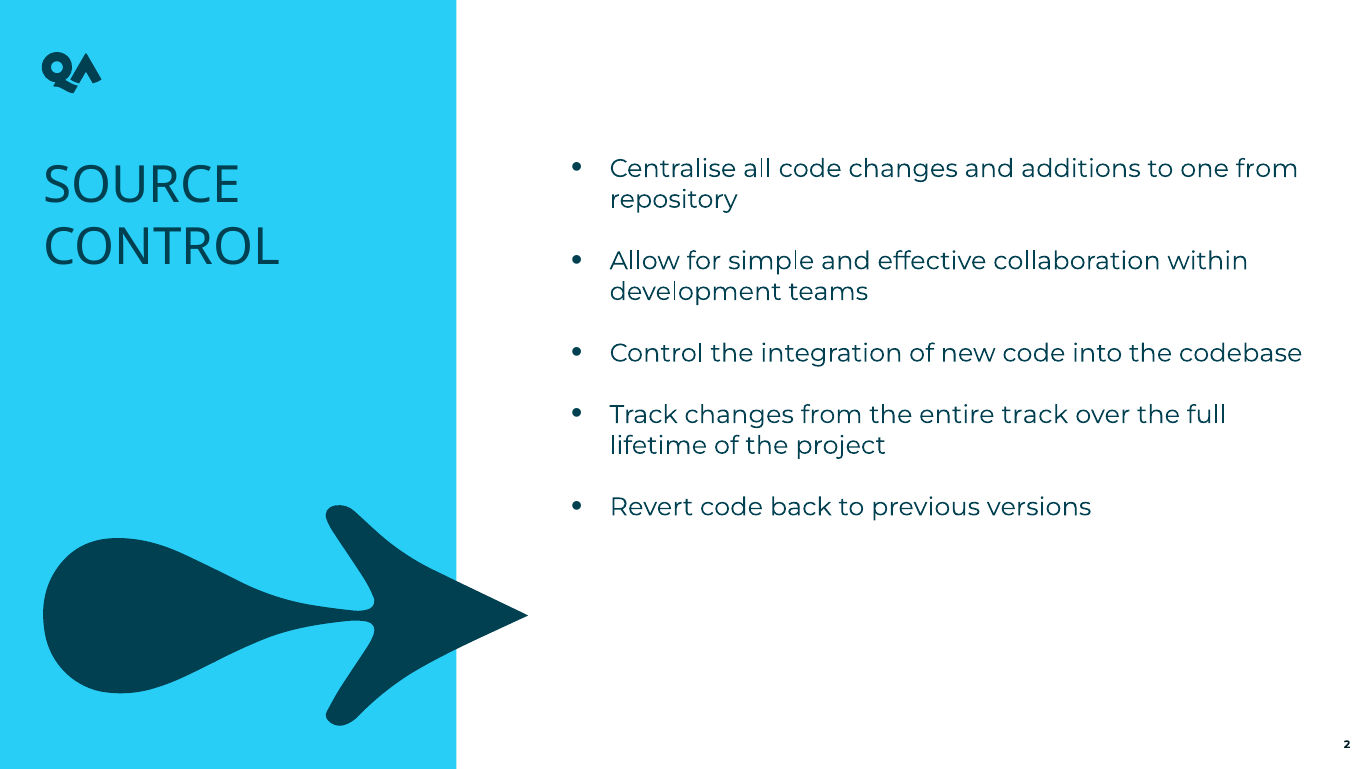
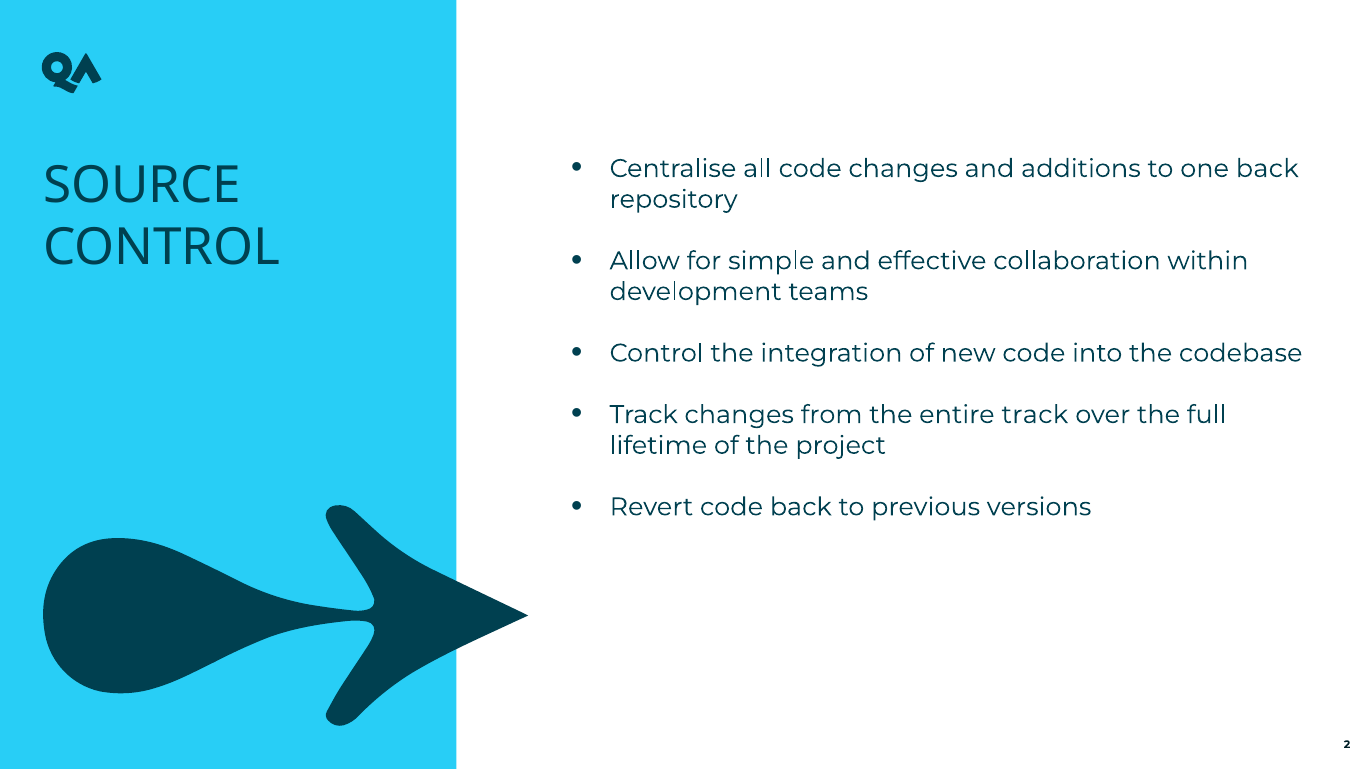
one from: from -> back
